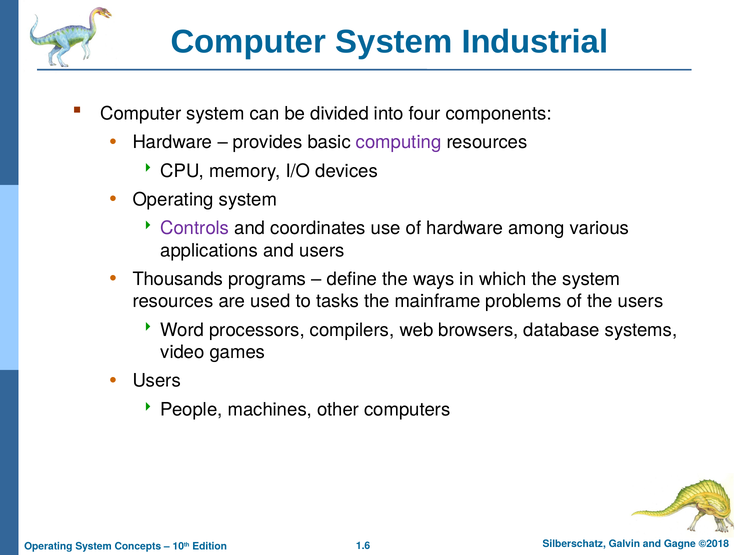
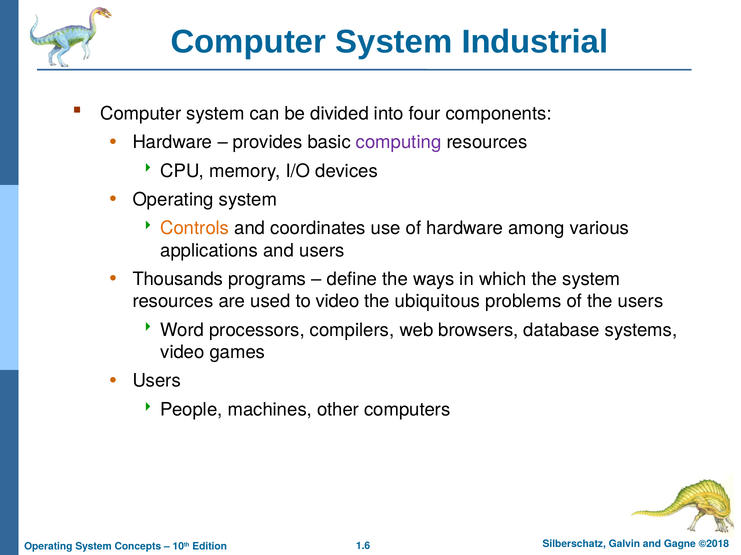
Controls colour: purple -> orange
to tasks: tasks -> video
mainframe: mainframe -> ubiquitous
